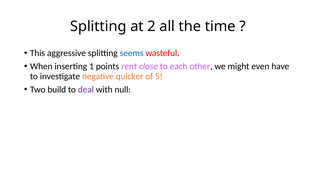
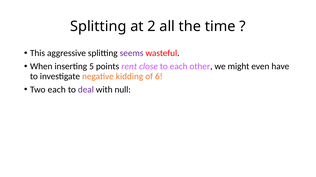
seems colour: blue -> purple
1: 1 -> 5
quicker: quicker -> kidding
5: 5 -> 6
Two build: build -> each
